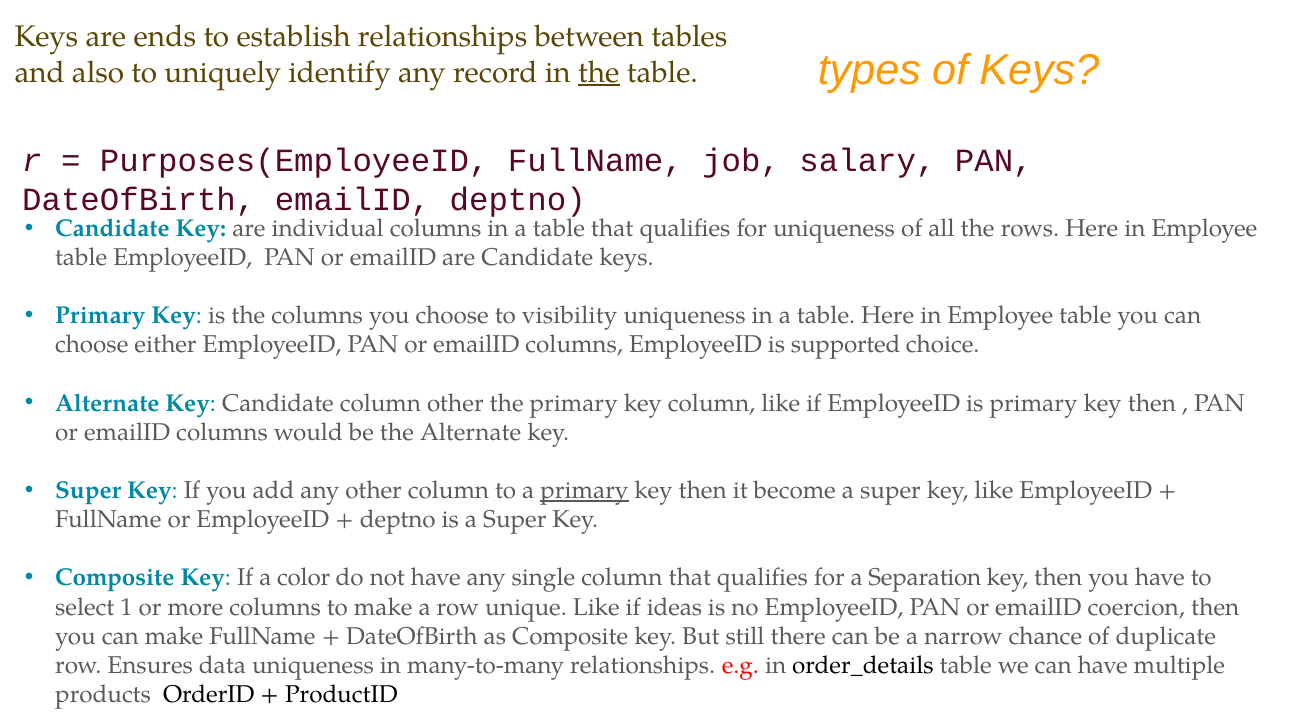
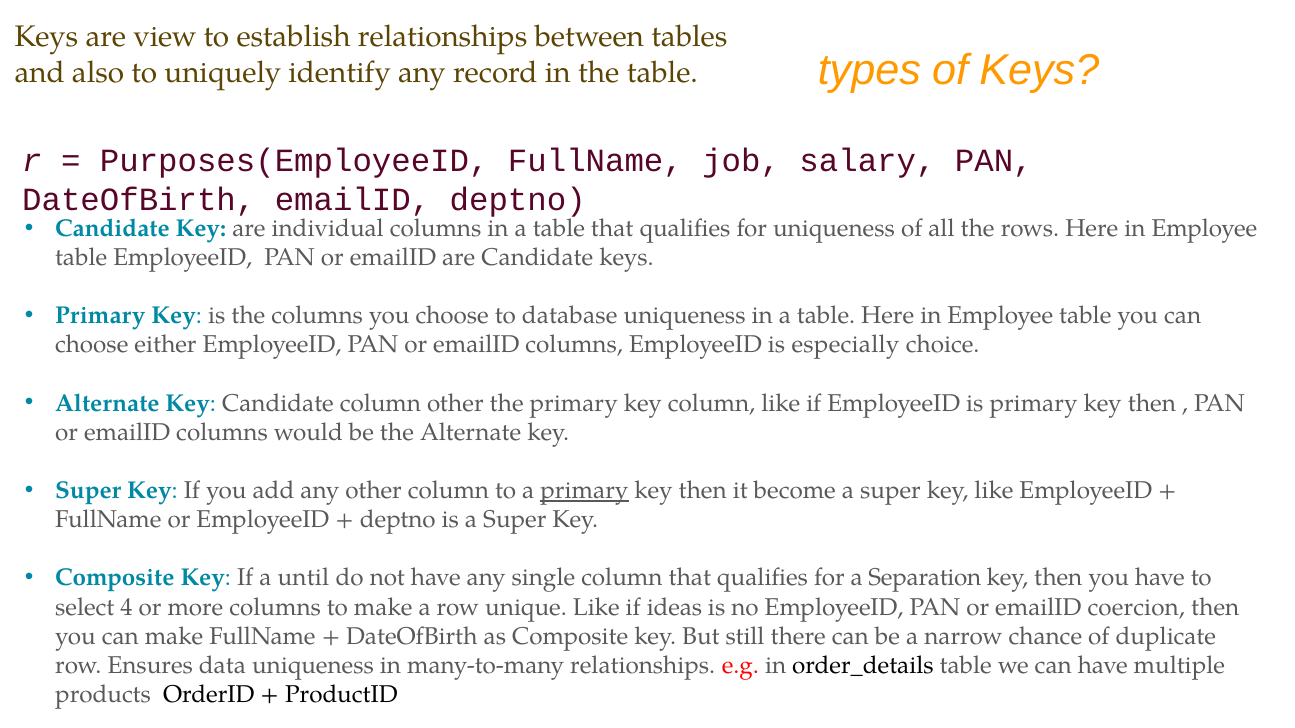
ends: ends -> view
the at (599, 73) underline: present -> none
visibility: visibility -> database
supported: supported -> especially
color: color -> until
1: 1 -> 4
